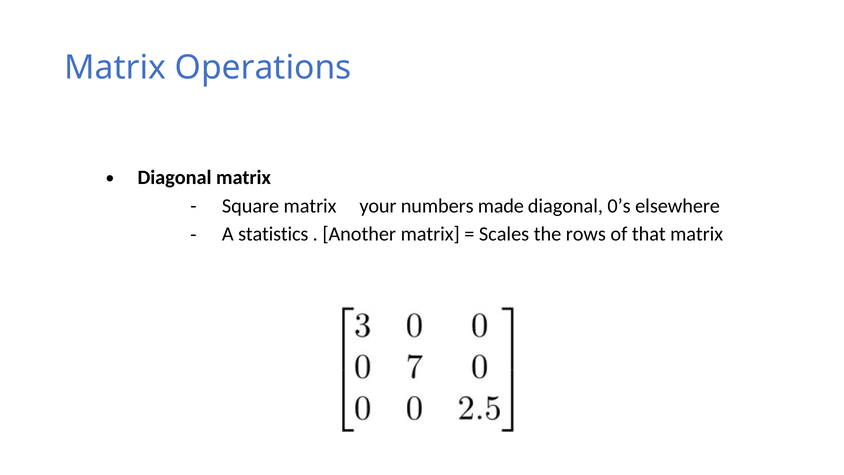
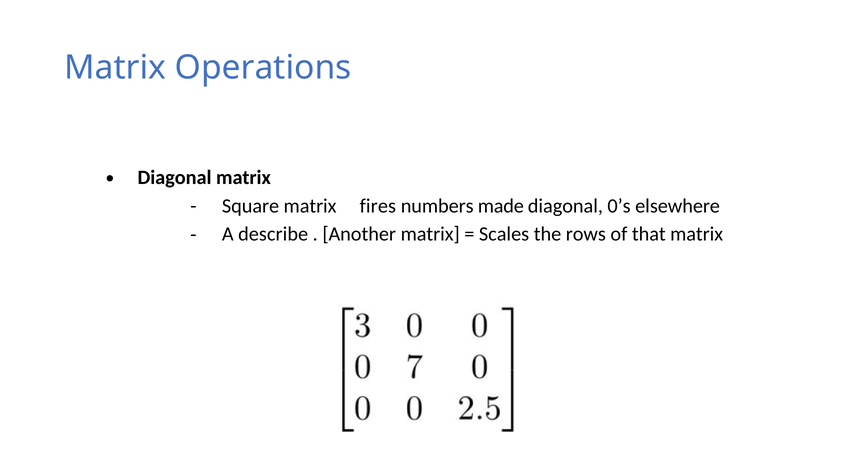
your: your -> fires
statistics: statistics -> describe
